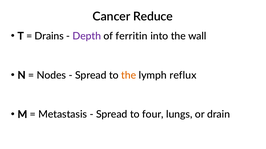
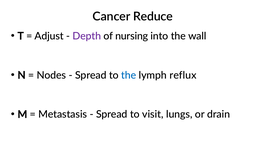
Drains: Drains -> Adjust
ferritin: ferritin -> nursing
the at (129, 76) colour: orange -> blue
four: four -> visit
